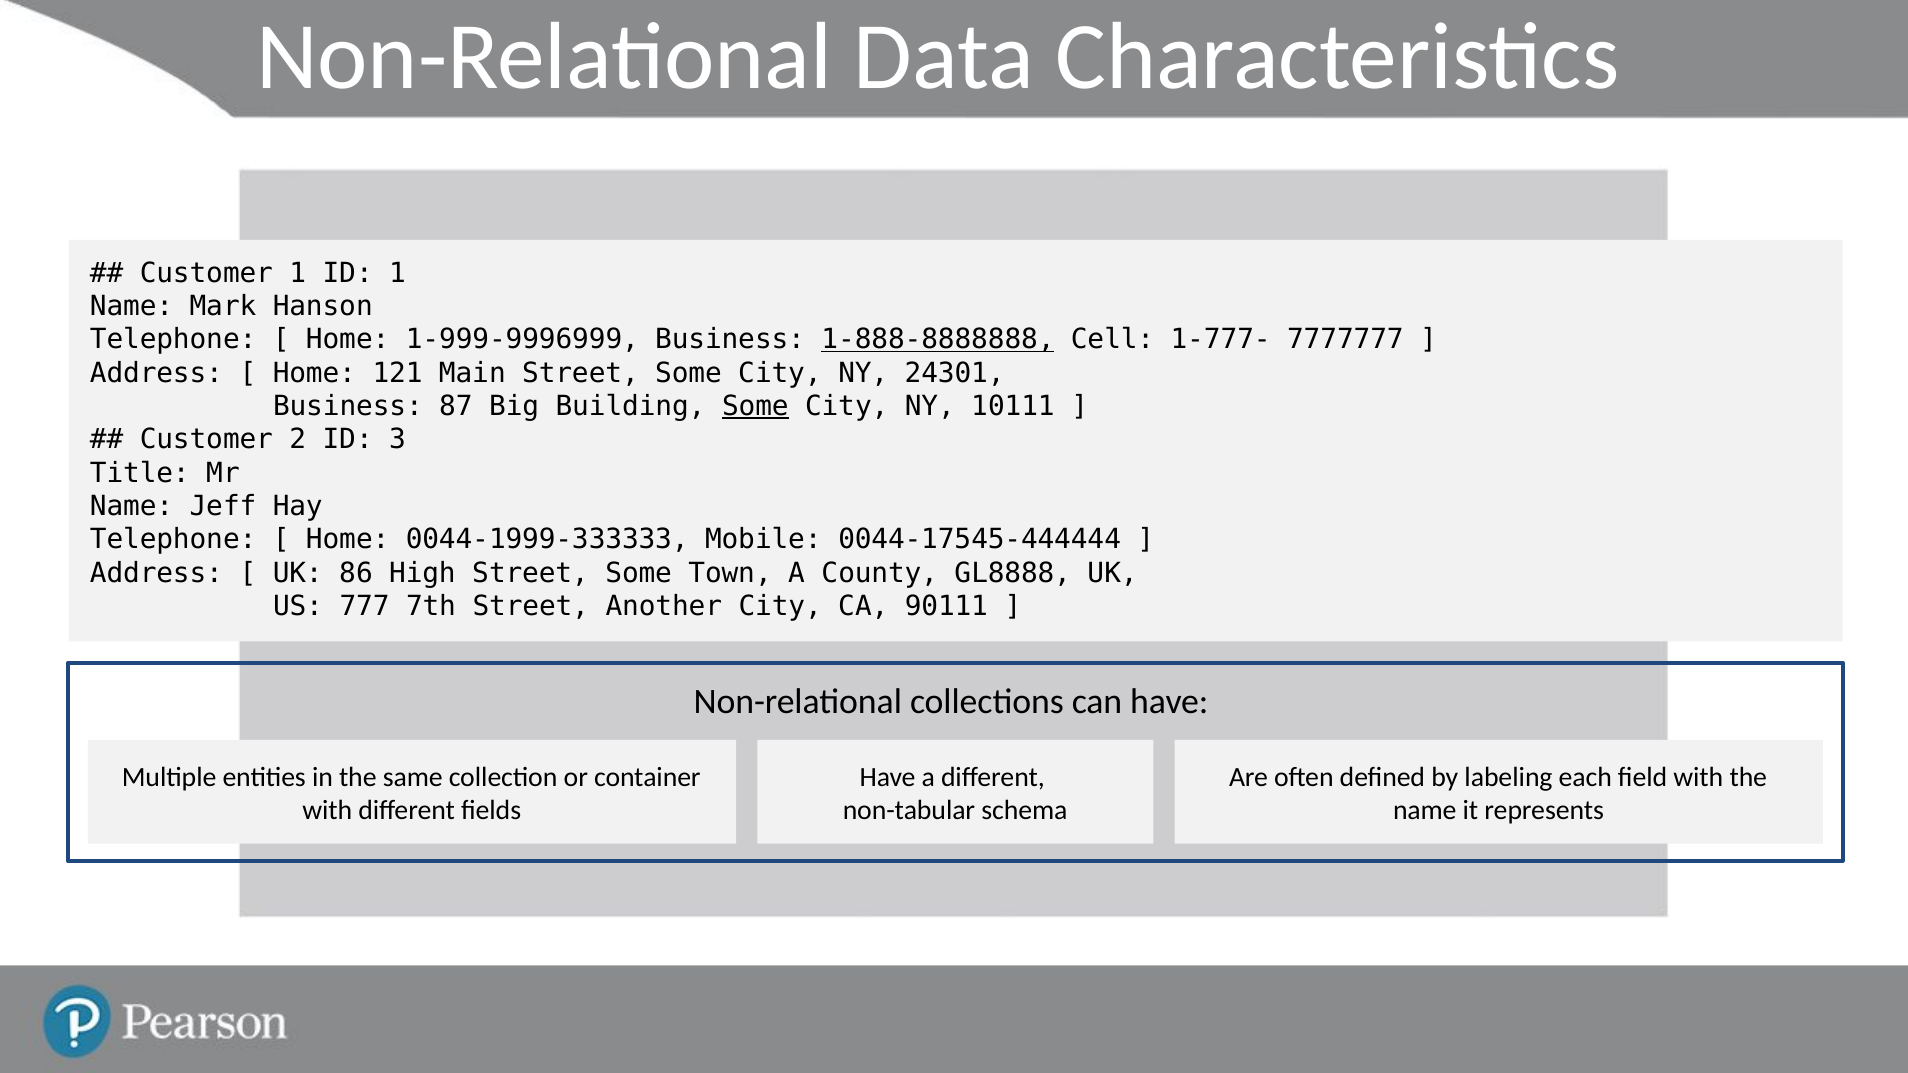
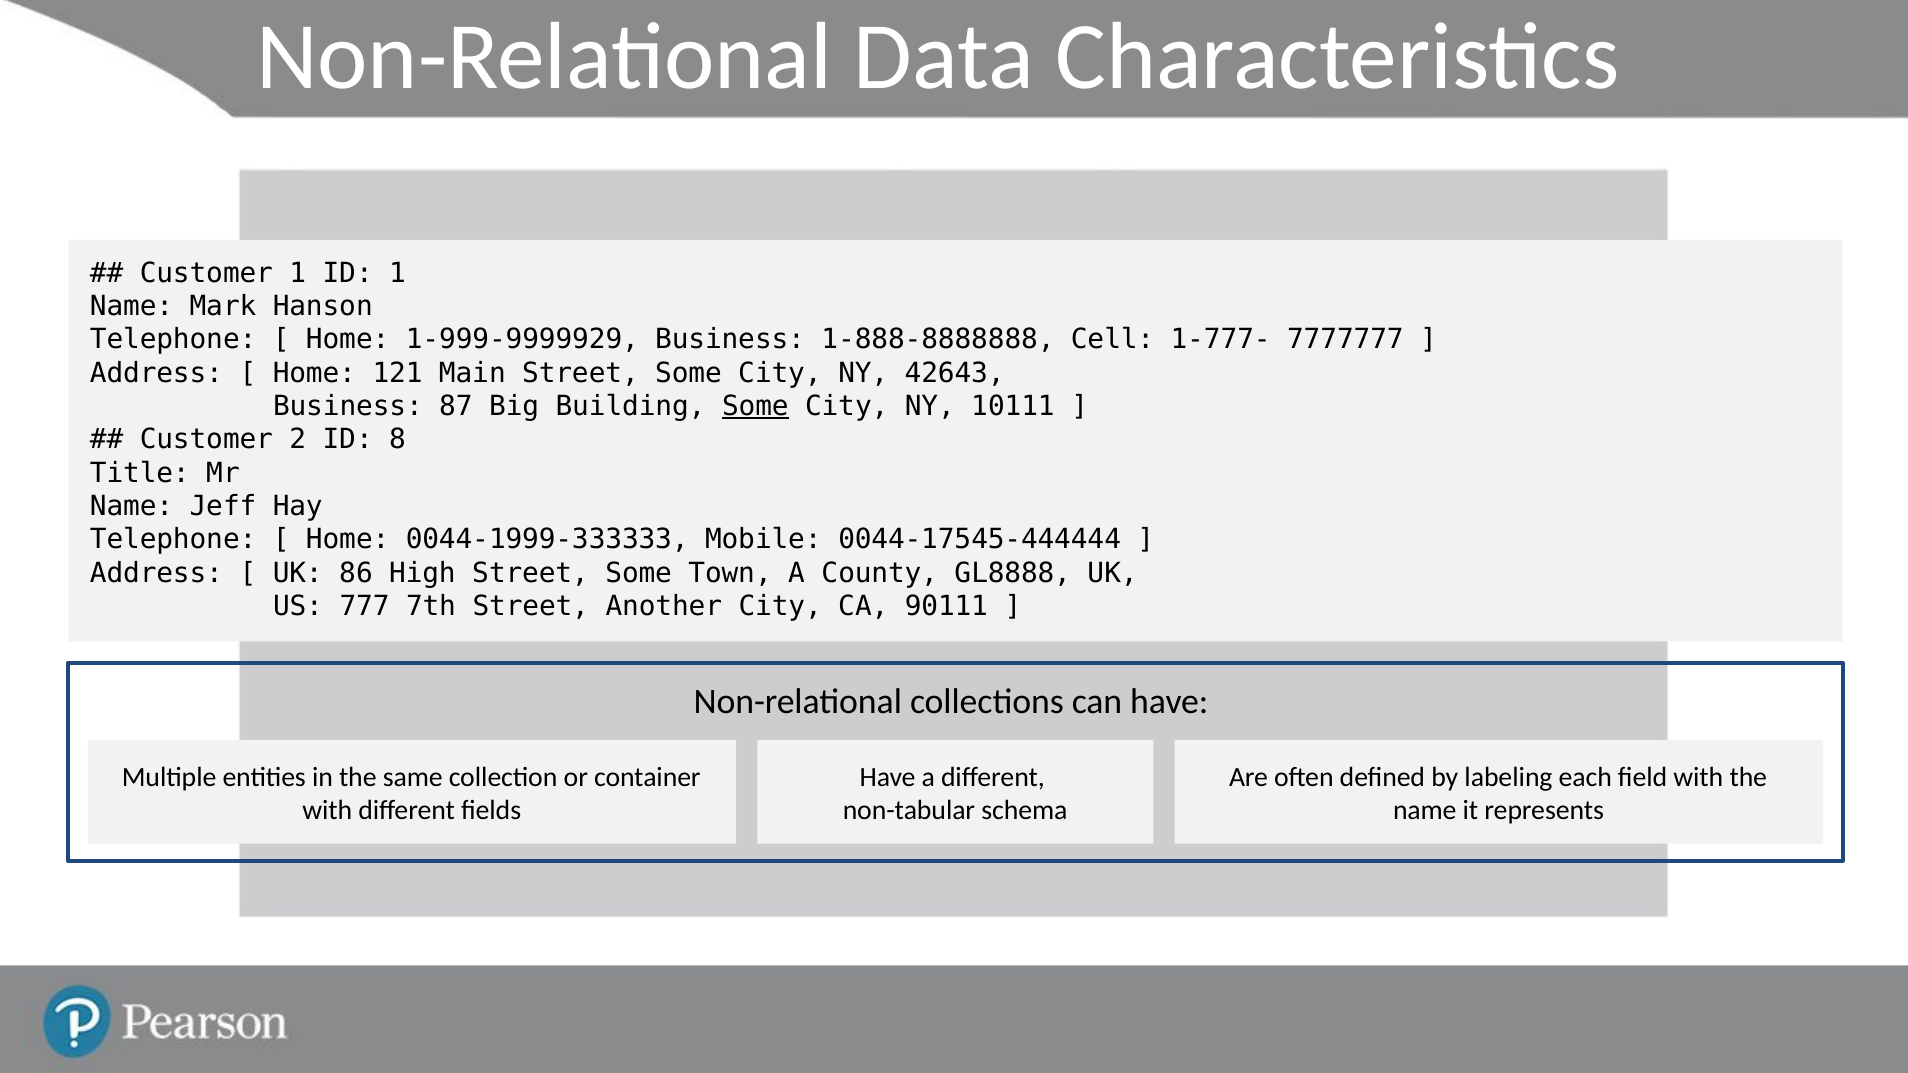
1-999-9996999: 1-999-9996999 -> 1-999-9999929
1-888-8888888 underline: present -> none
24301: 24301 -> 42643
3: 3 -> 8
